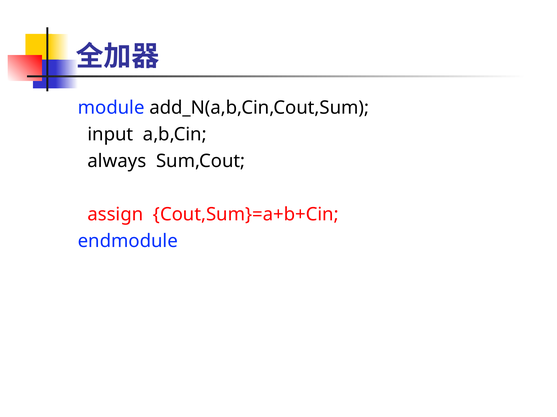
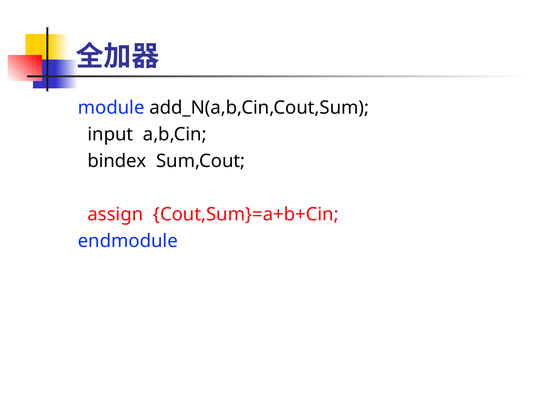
always: always -> bindex
